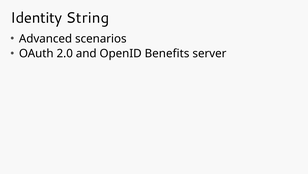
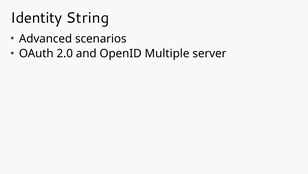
Benefits: Benefits -> Multiple
